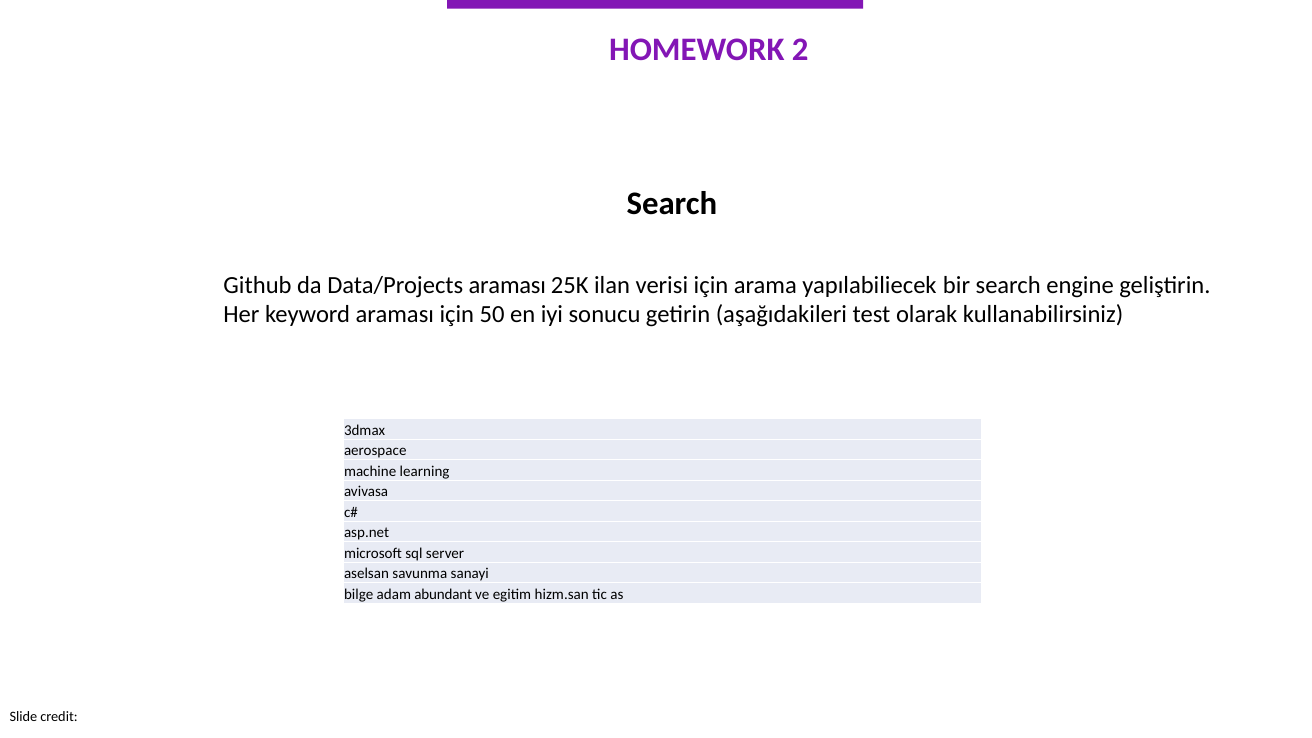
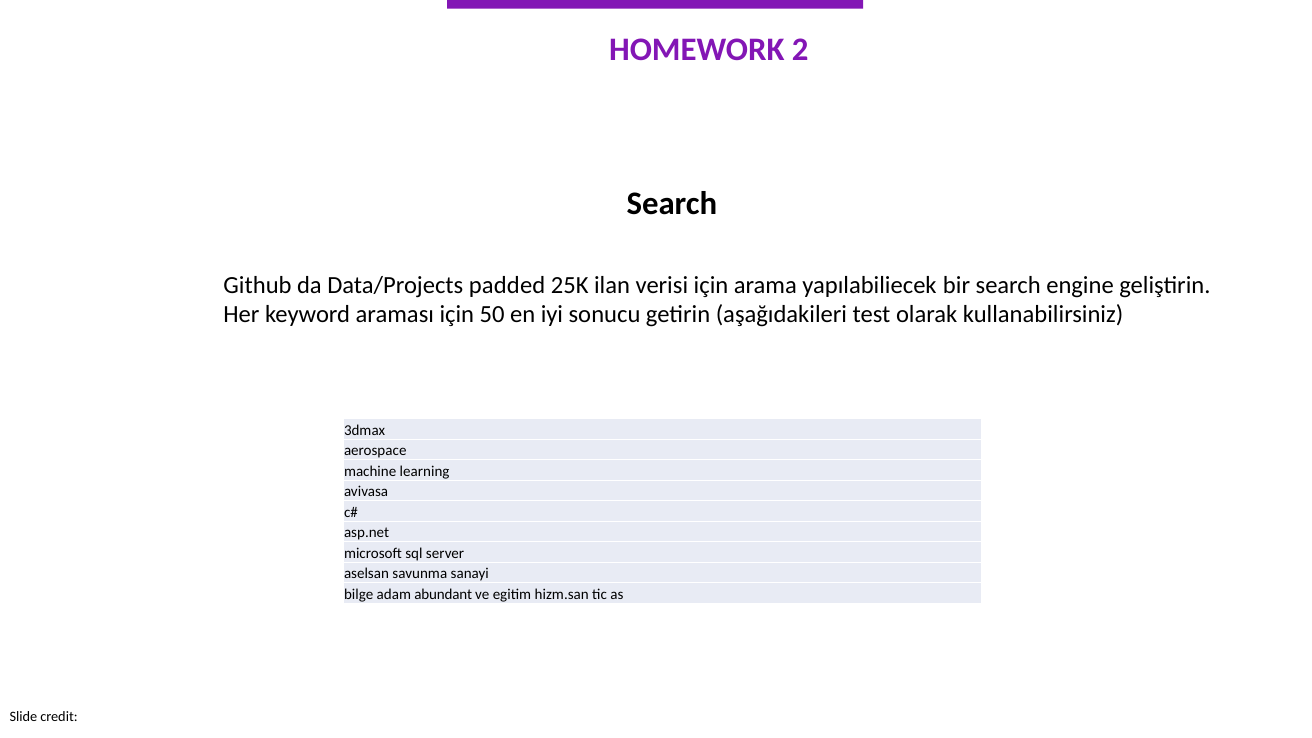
Data/Projects araması: araması -> padded
